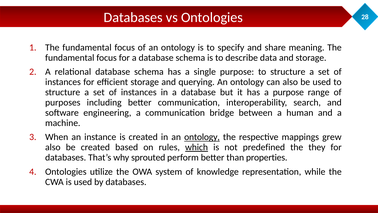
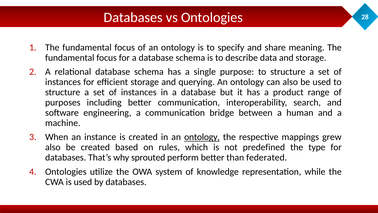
a purpose: purpose -> product
which underline: present -> none
they: they -> type
properties: properties -> federated
